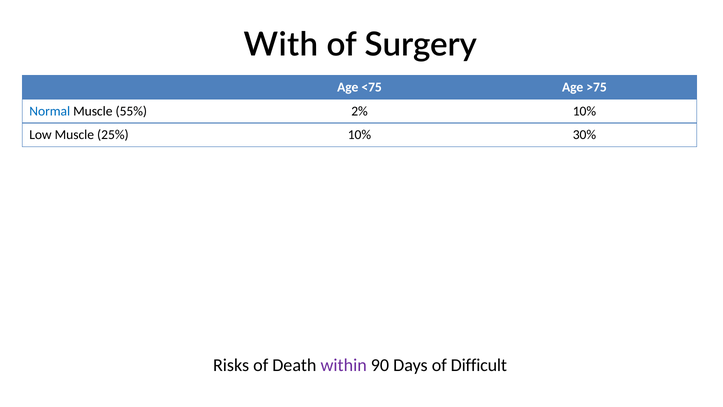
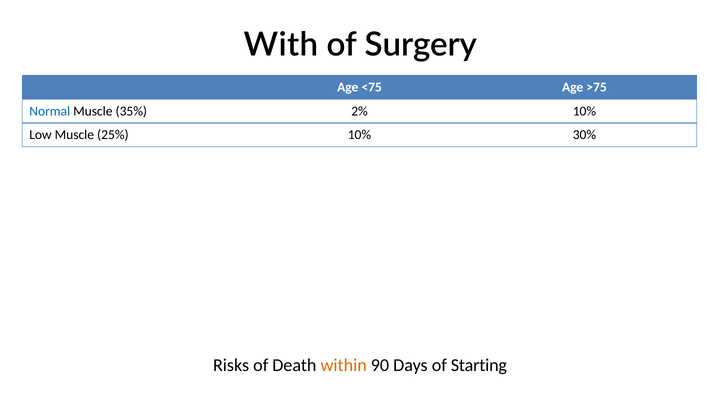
55%: 55% -> 35%
within colour: purple -> orange
Difficult: Difficult -> Starting
